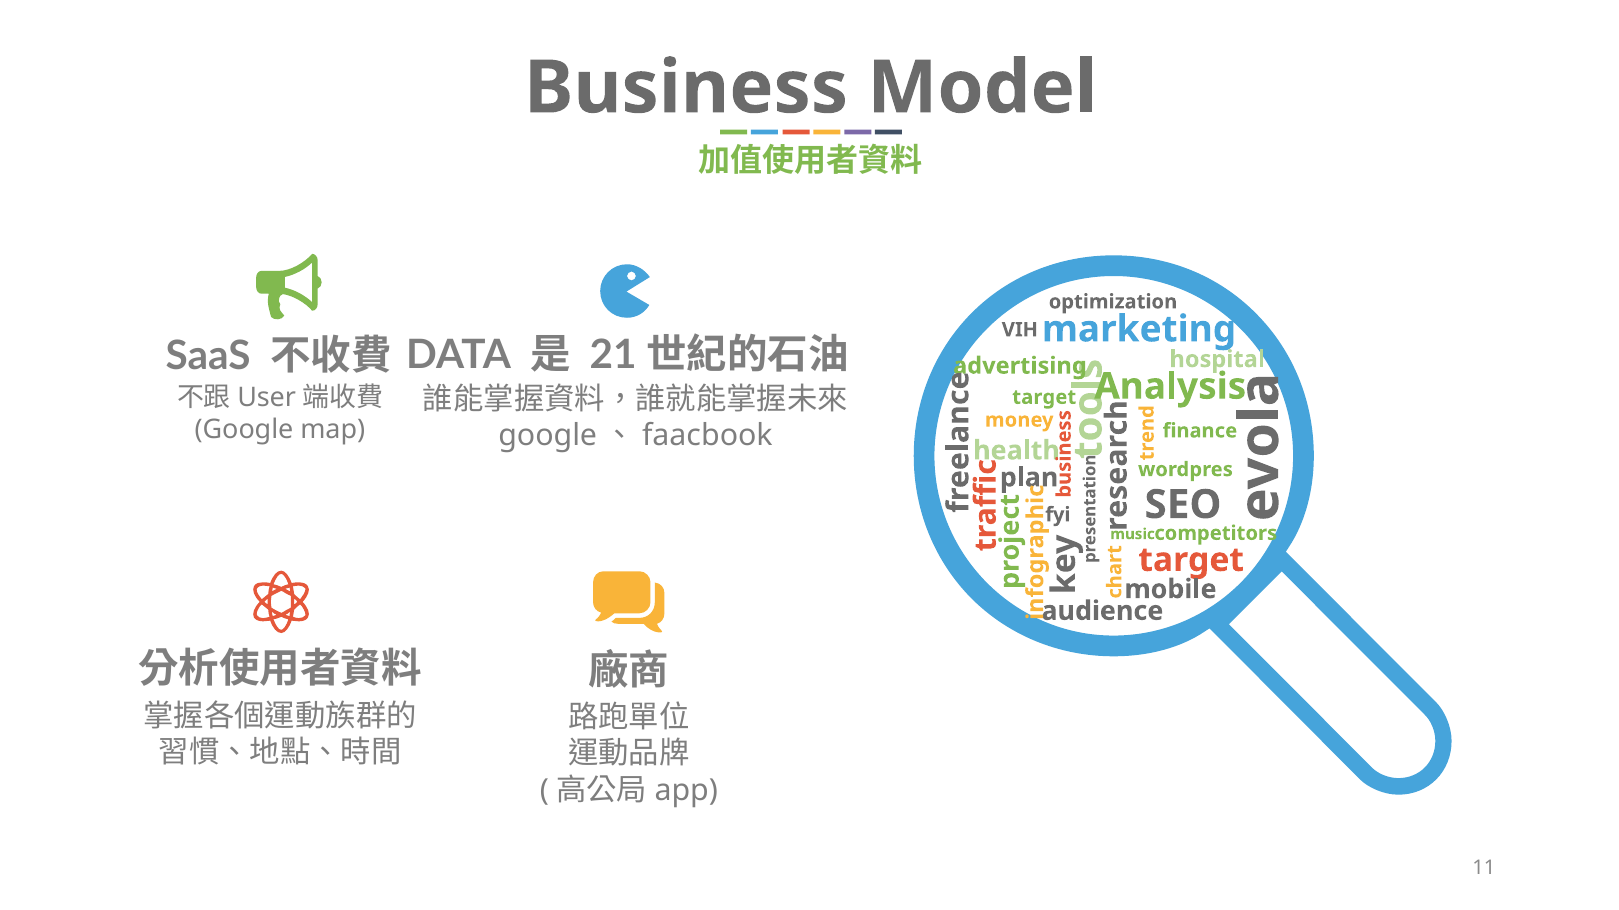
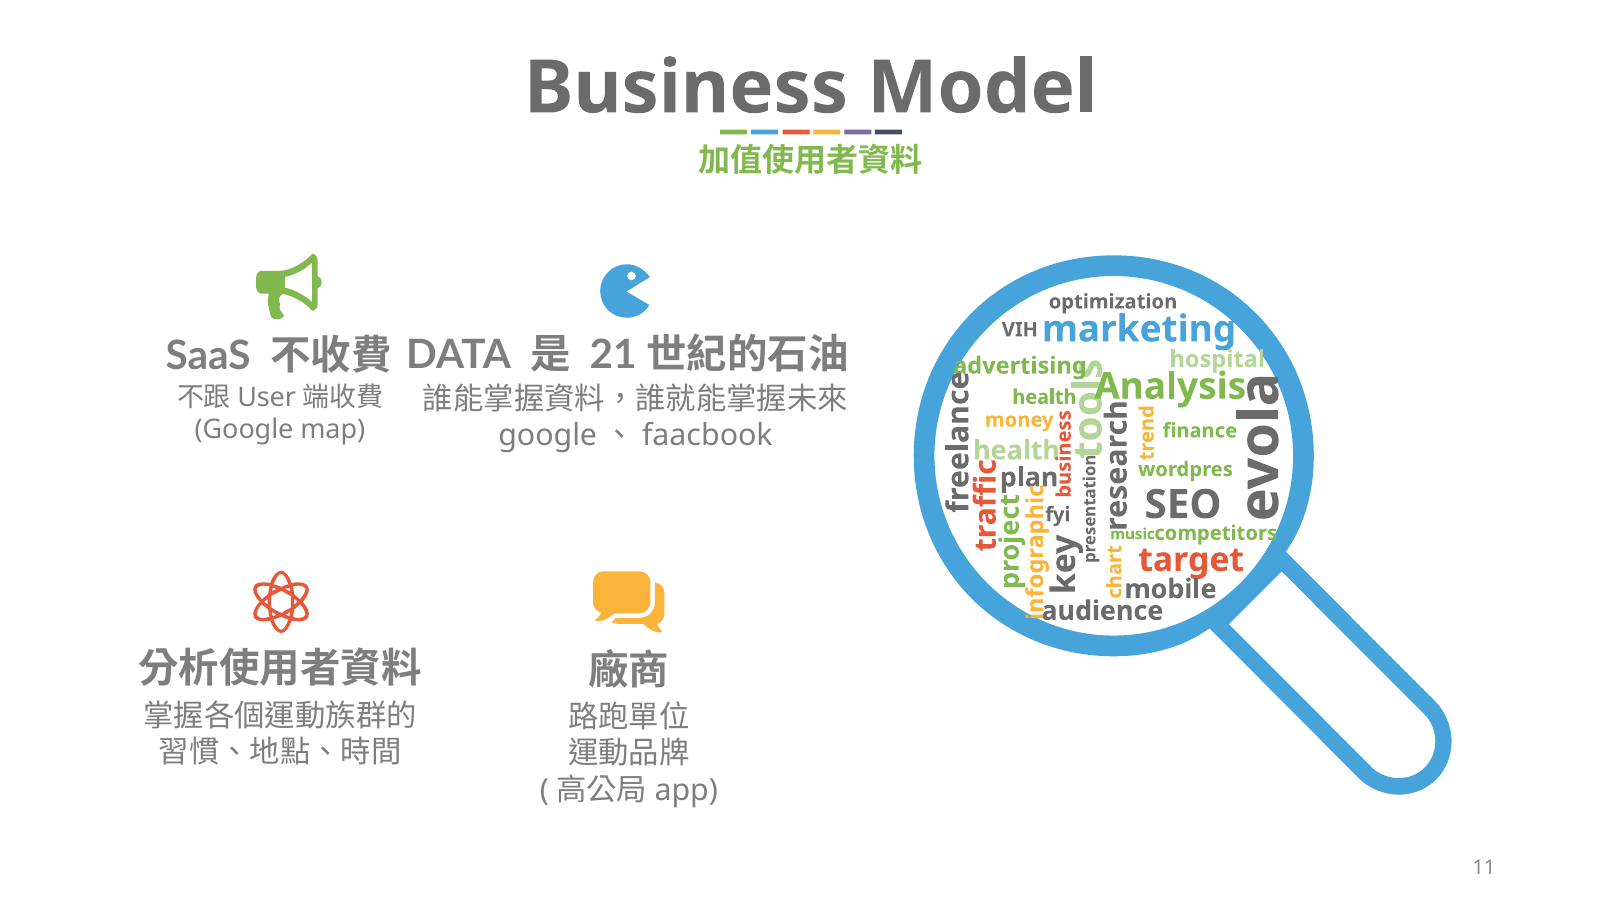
target at (1044, 397): target -> health
